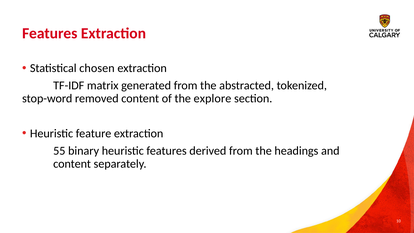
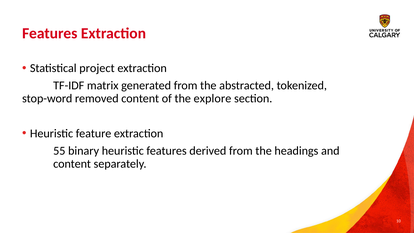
chosen: chosen -> project
